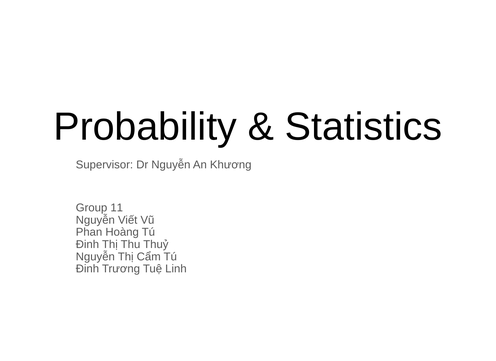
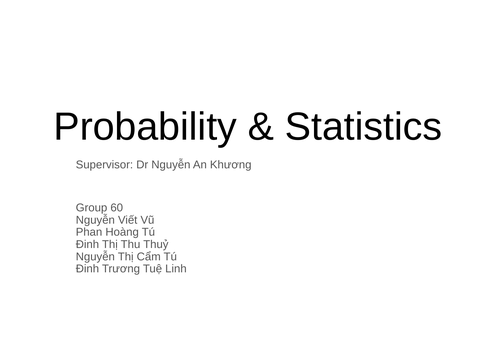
11: 11 -> 60
